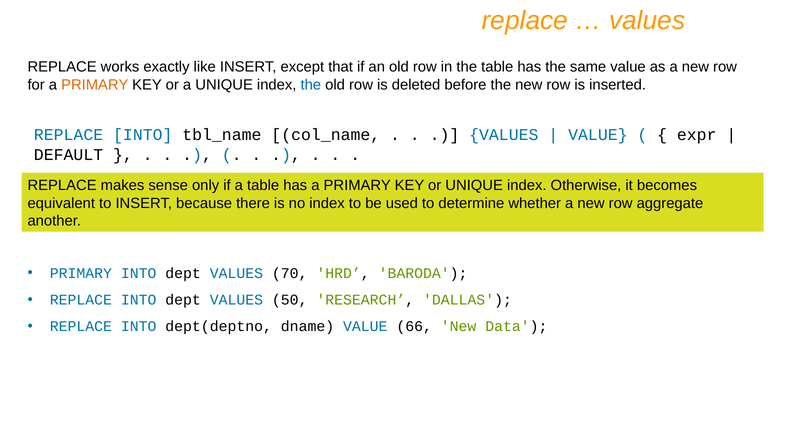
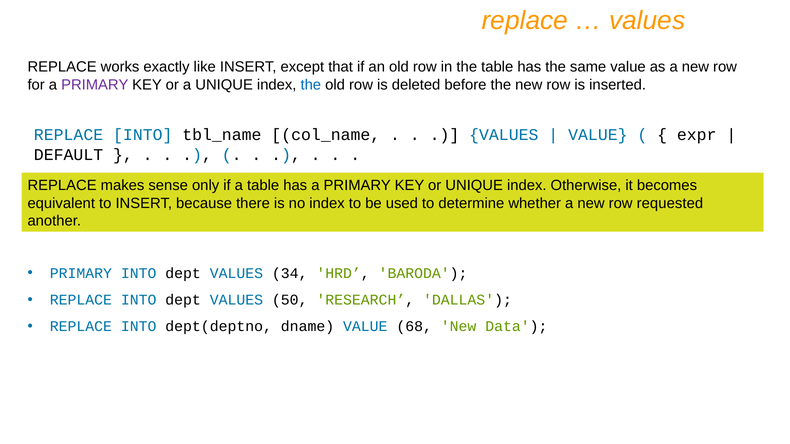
PRIMARY at (95, 85) colour: orange -> purple
aggregate: aggregate -> requested
70: 70 -> 34
66: 66 -> 68
